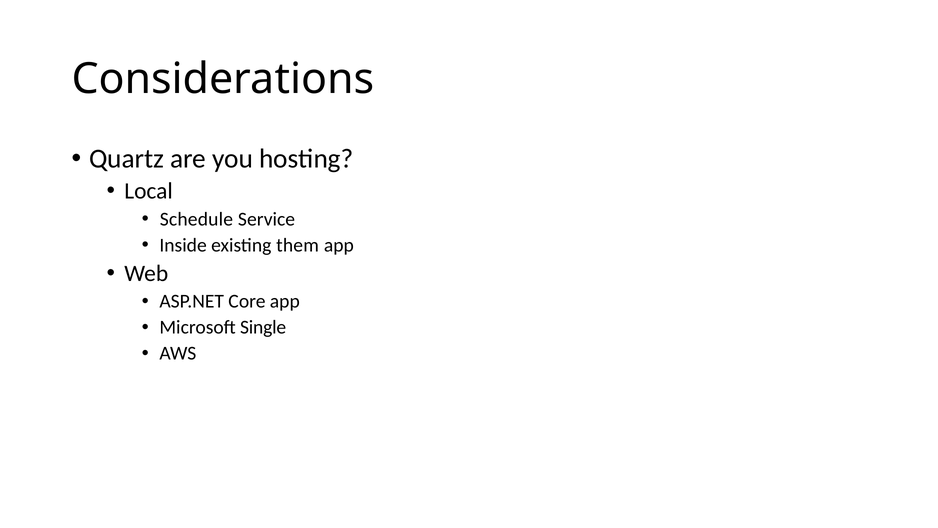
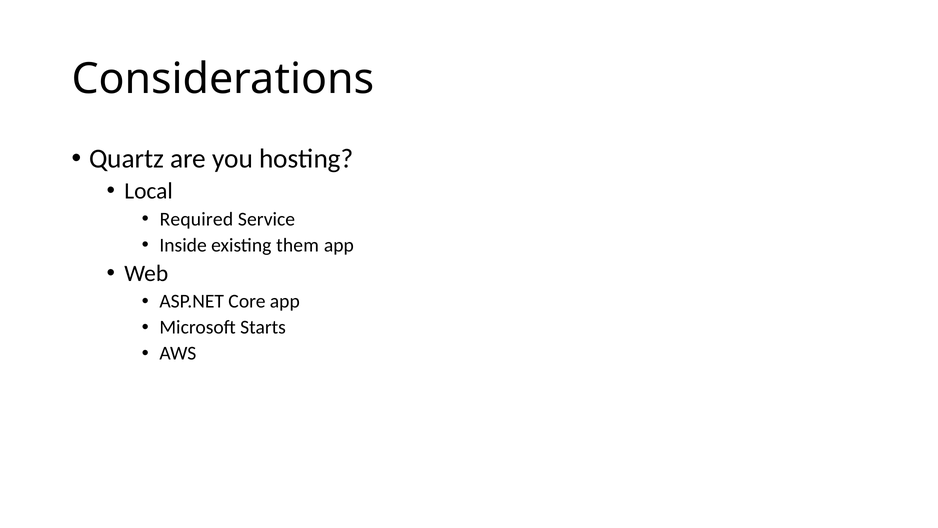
Schedule: Schedule -> Required
Single: Single -> Starts
